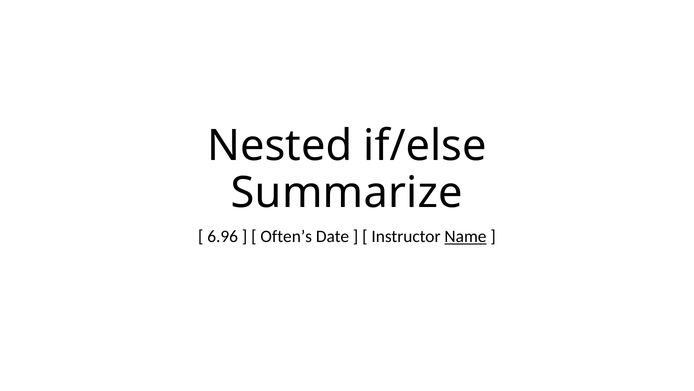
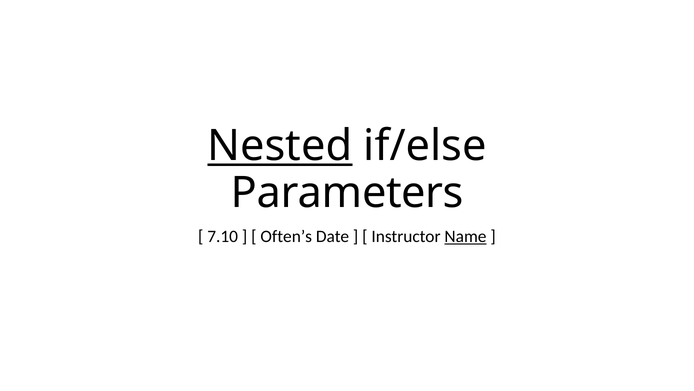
Nested underline: none -> present
Summarize: Summarize -> Parameters
6.96: 6.96 -> 7.10
